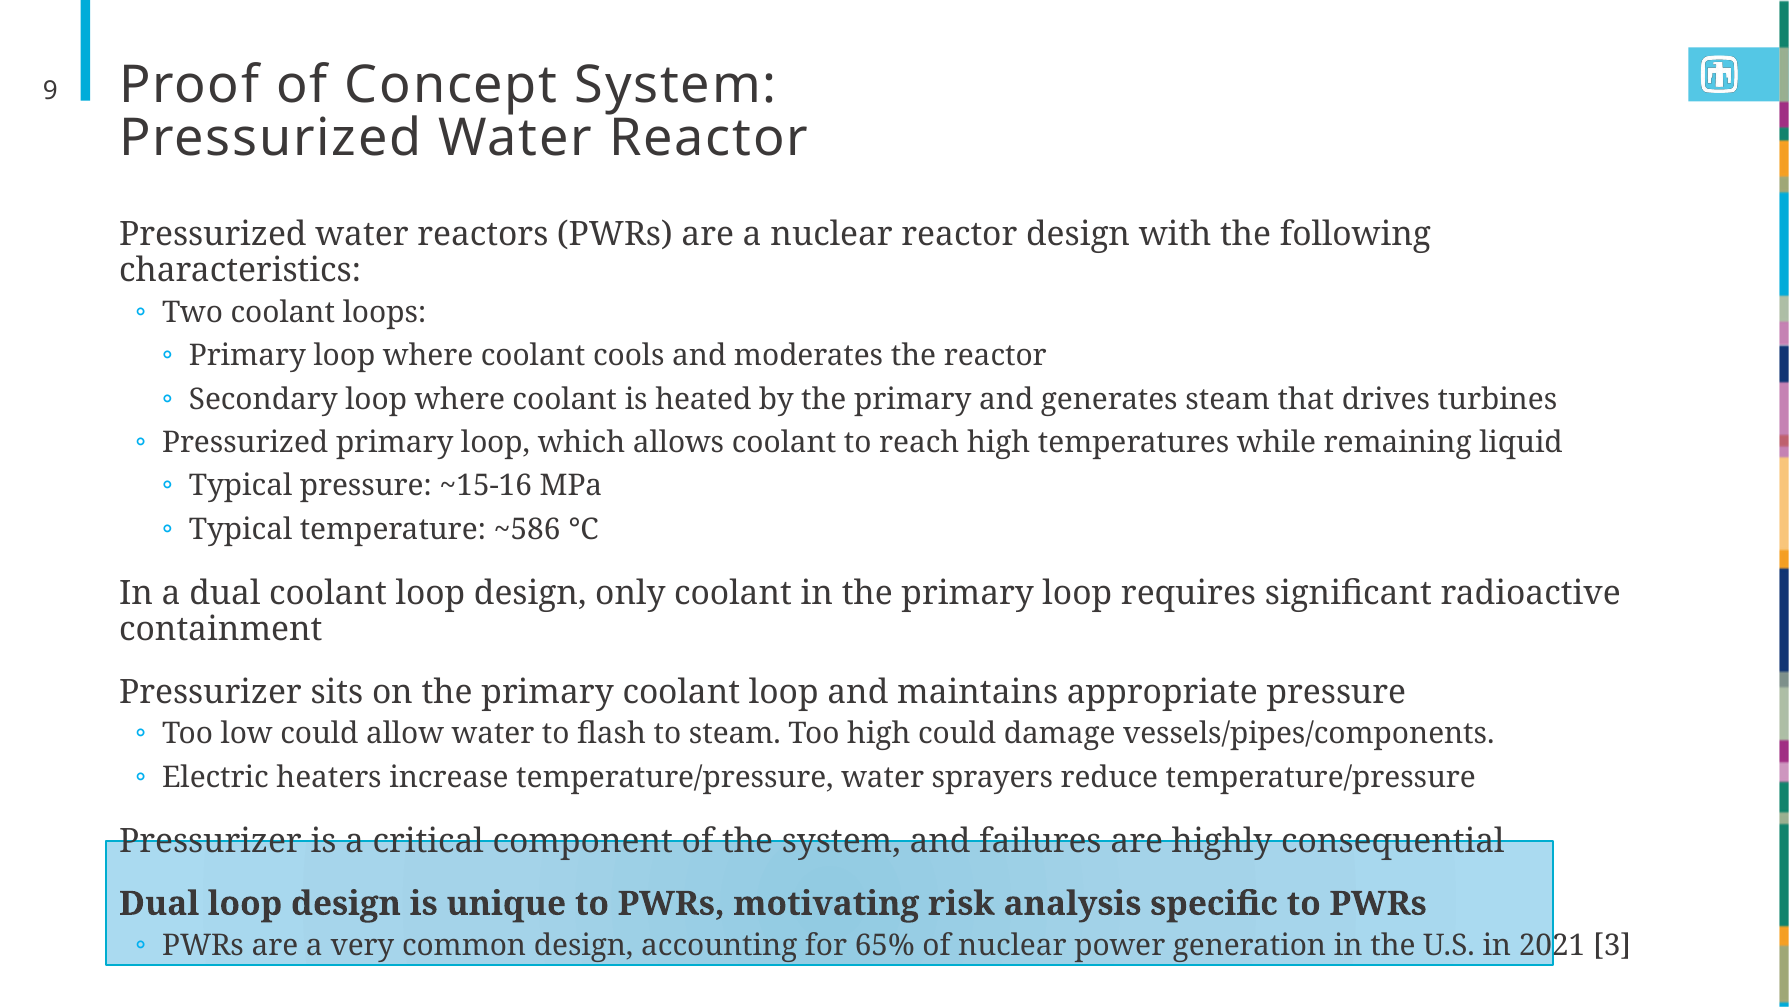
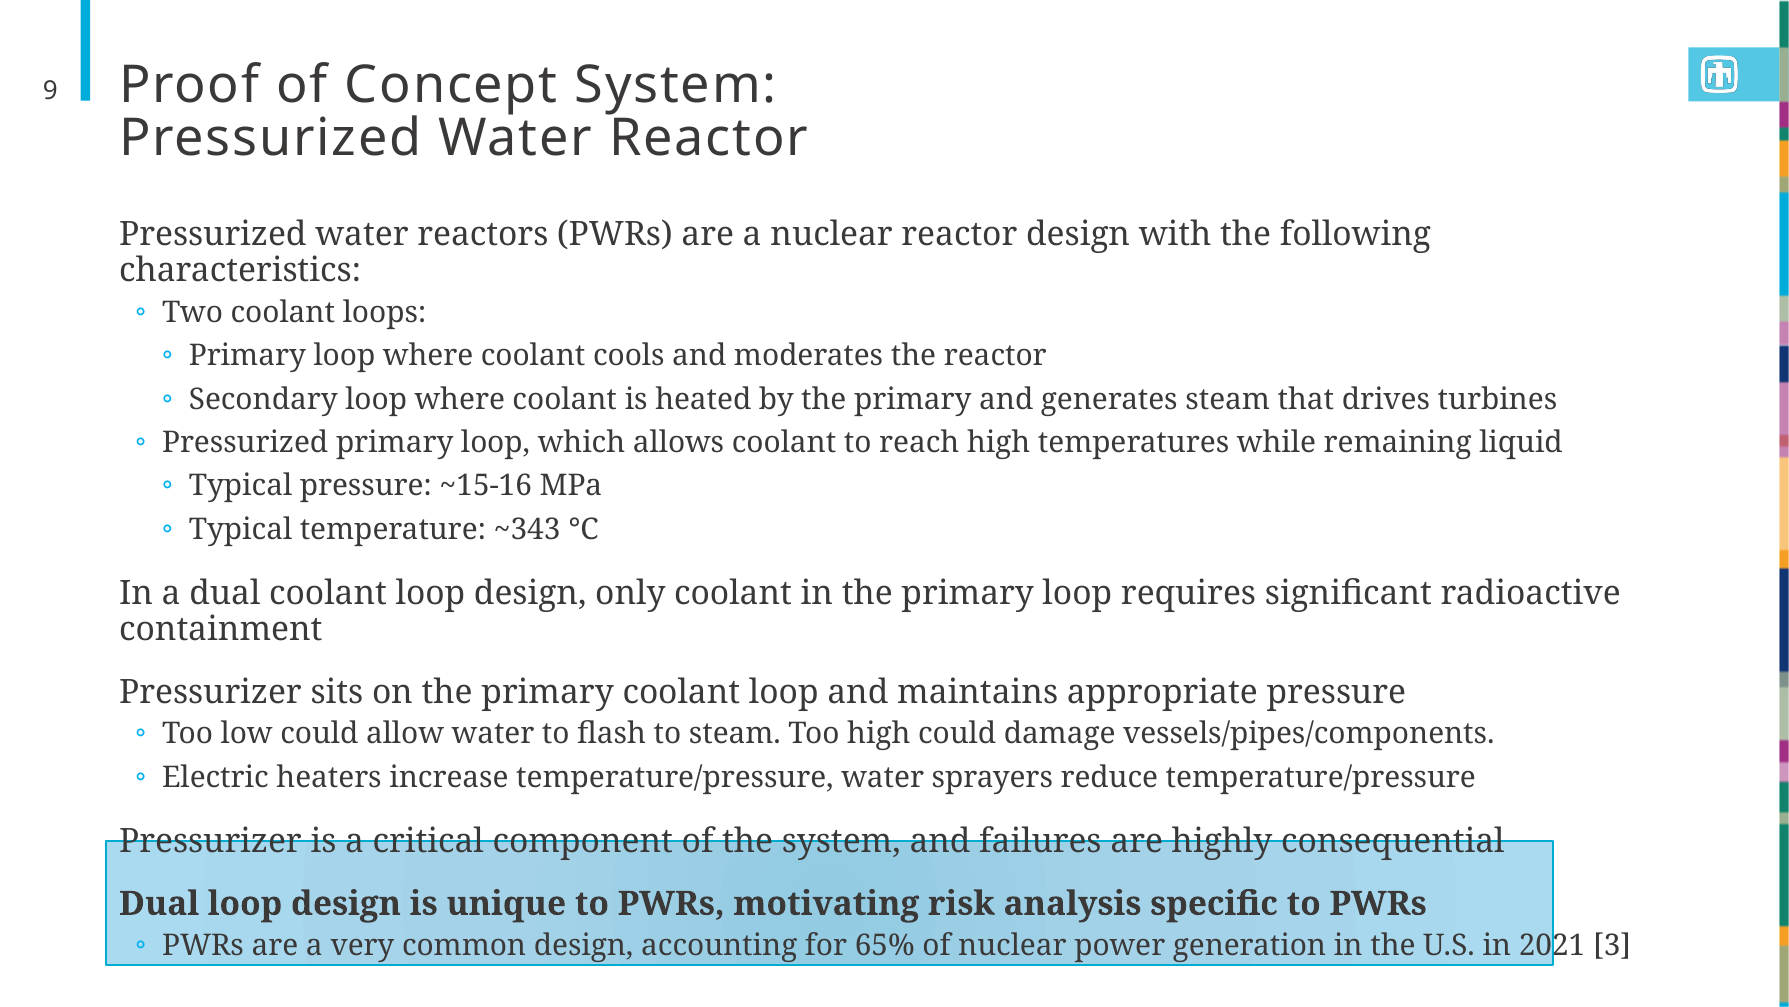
~586: ~586 -> ~343
